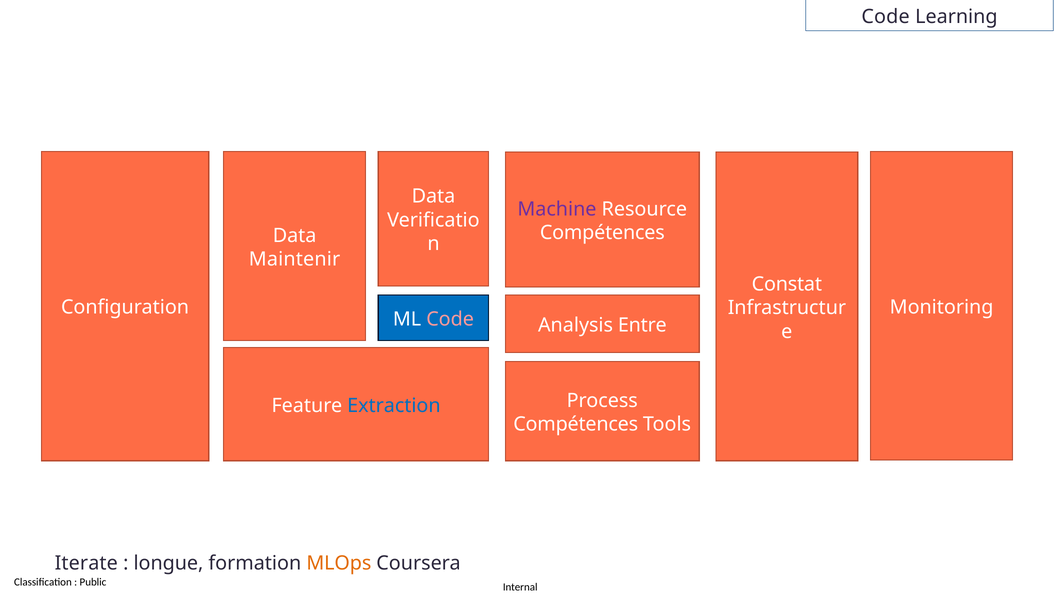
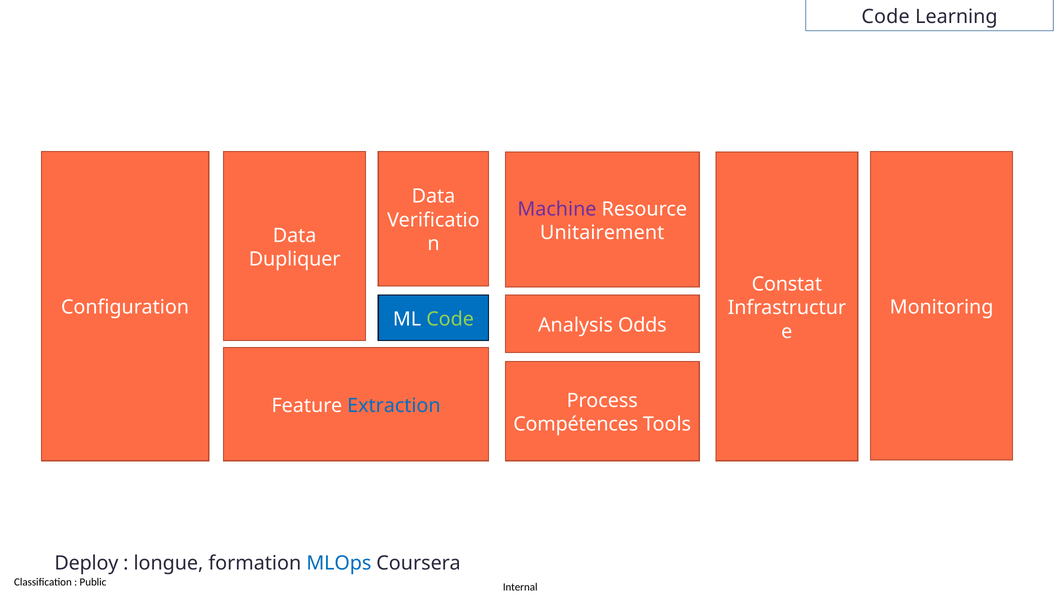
Compétences at (602, 233): Compétences -> Unitairement
Maintenir: Maintenir -> Dupliquer
Code at (450, 319) colour: pink -> light green
Entre: Entre -> Odds
Iterate: Iterate -> Deploy
MLOps colour: orange -> blue
